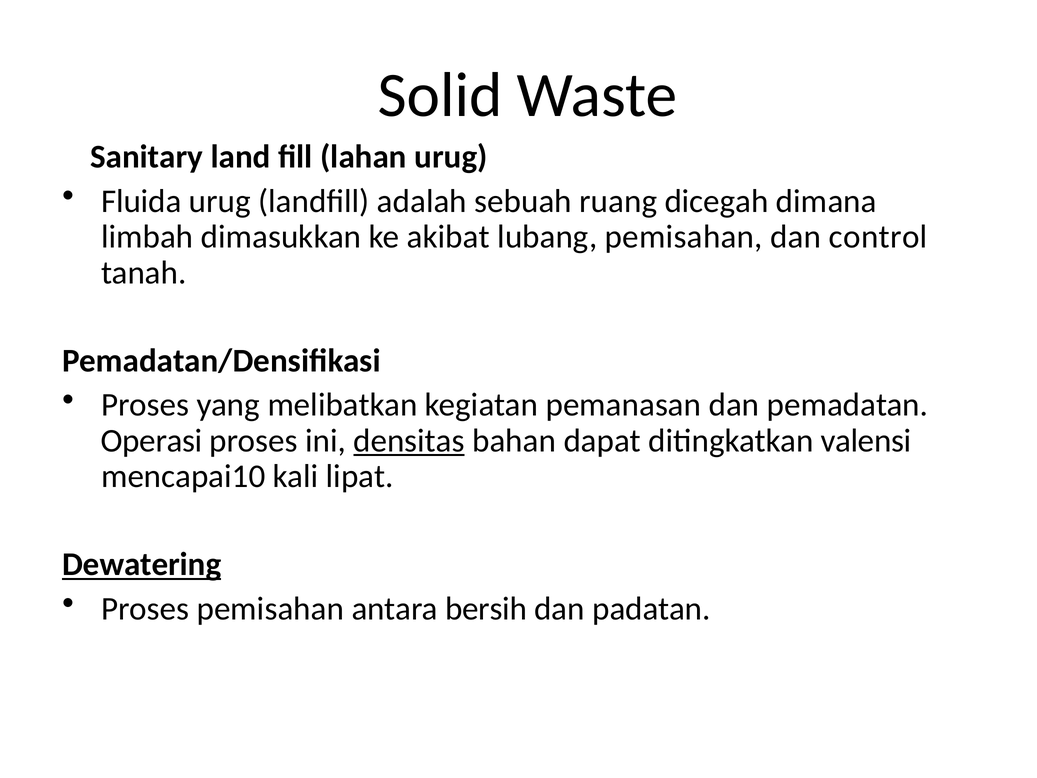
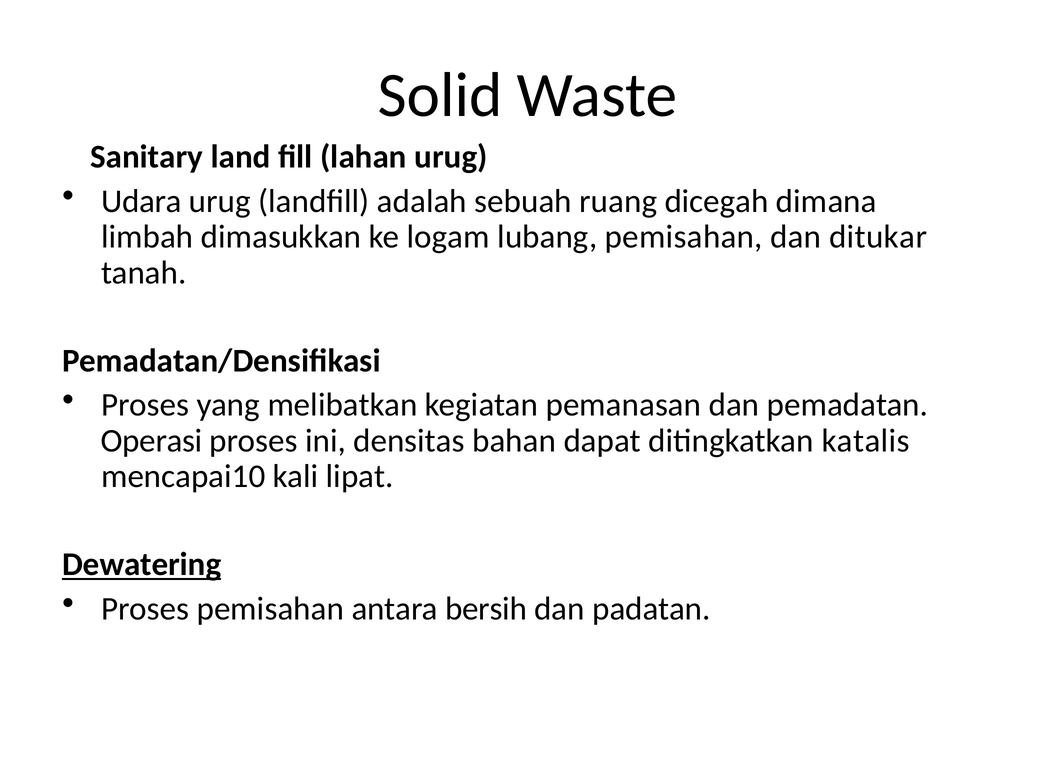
Fluida: Fluida -> Udara
akibat: akibat -> logam
control: control -> ditukar
densitas underline: present -> none
valensi: valensi -> katalis
